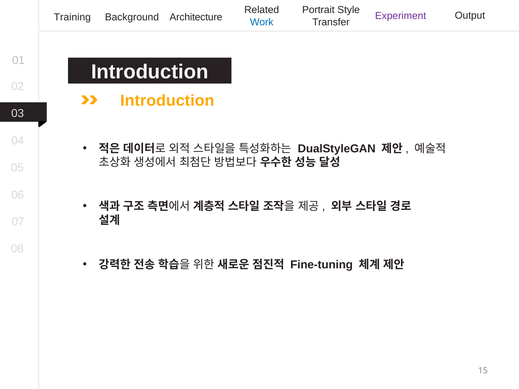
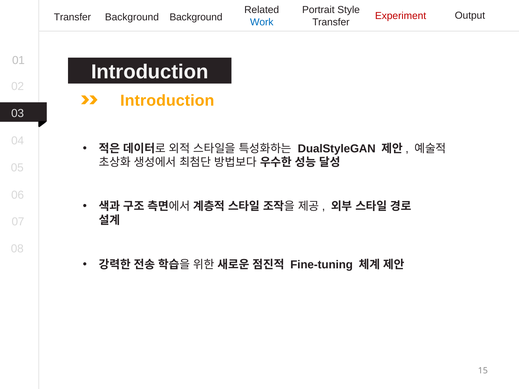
Experiment colour: purple -> red
Training at (72, 17): Training -> Transfer
Background Architecture: Architecture -> Background
